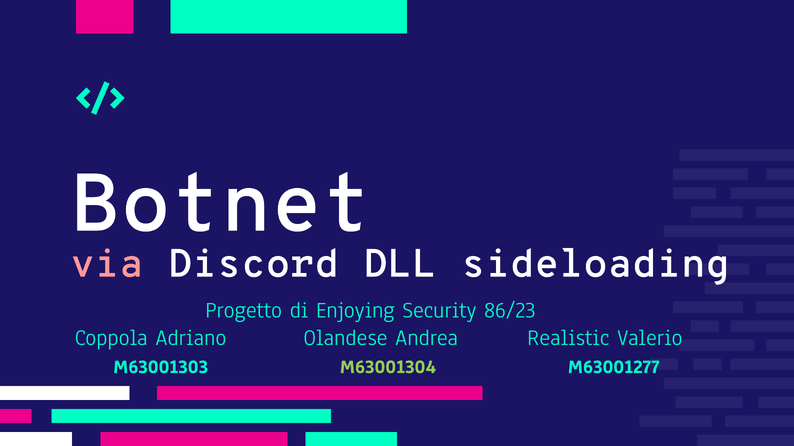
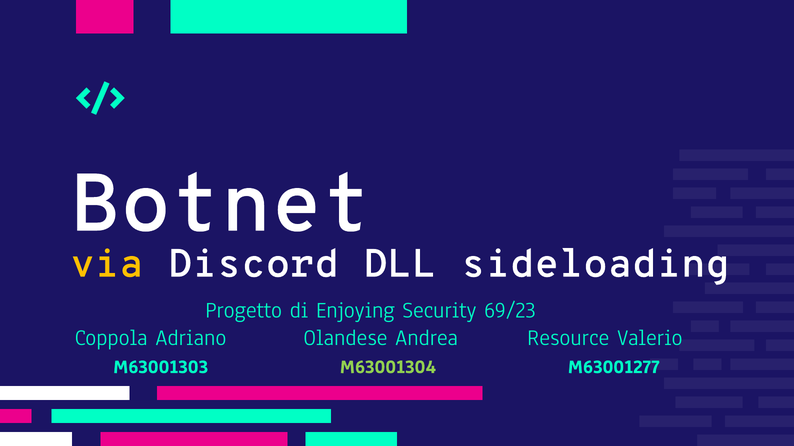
via colour: pink -> yellow
86/23: 86/23 -> 69/23
Realistic: Realistic -> Resource
